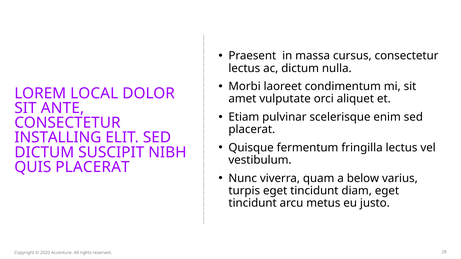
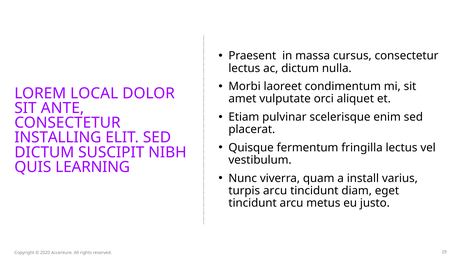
QUIS PLACERAT: PLACERAT -> LEARNING
below: below -> install
turpis eget: eget -> arcu
